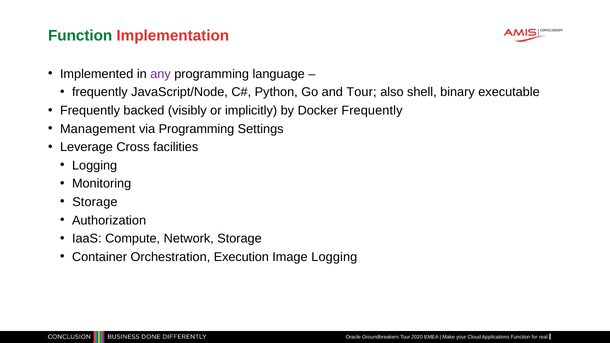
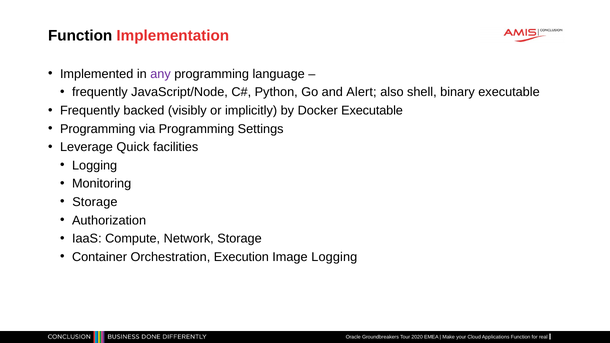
Function at (80, 36) colour: green -> black
and Tour: Tour -> Alert
Docker Frequently: Frequently -> Executable
Management at (98, 129): Management -> Programming
Cross: Cross -> Quick
